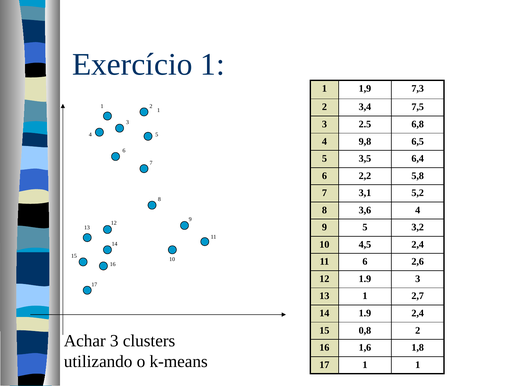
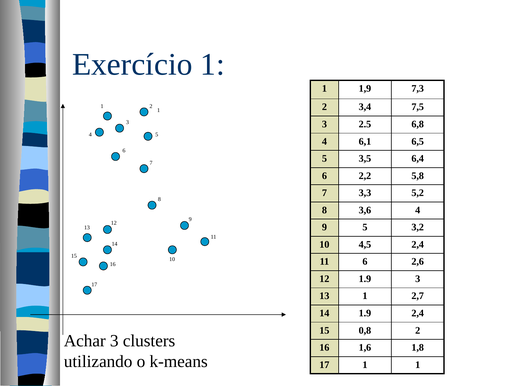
9,8: 9,8 -> 6,1
3,1: 3,1 -> 3,3
